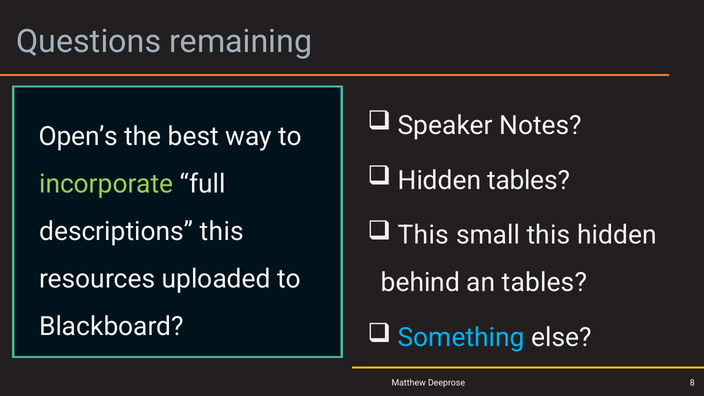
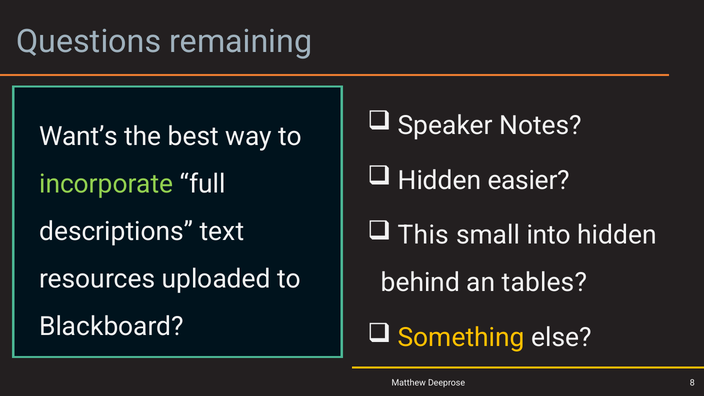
Open’s: Open’s -> Want’s
Hidden tables: tables -> easier
descriptions this: this -> text
small this: this -> into
Something colour: light blue -> yellow
